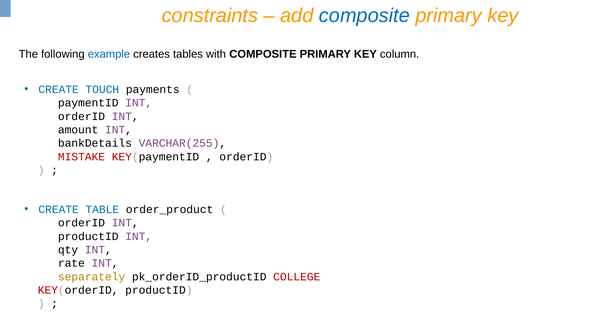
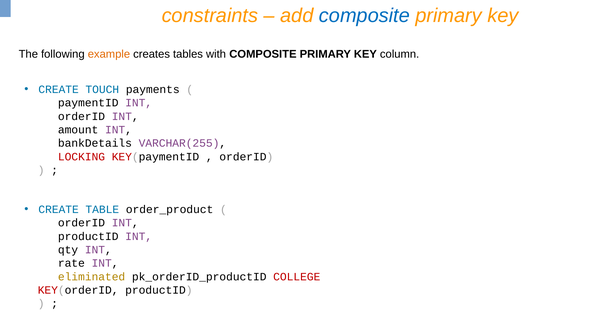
example colour: blue -> orange
MISTAKE: MISTAKE -> LOCKING
separately: separately -> eliminated
